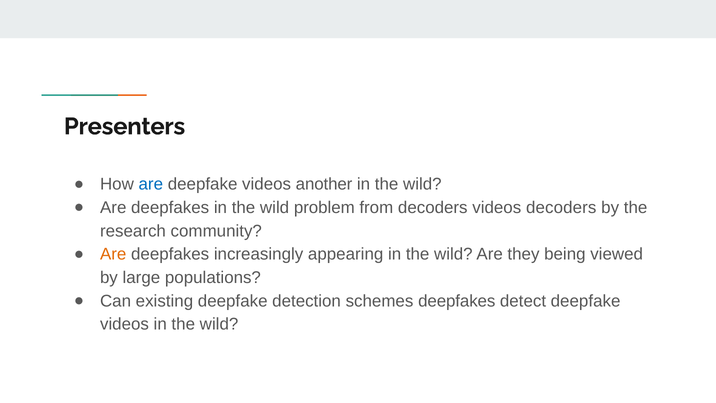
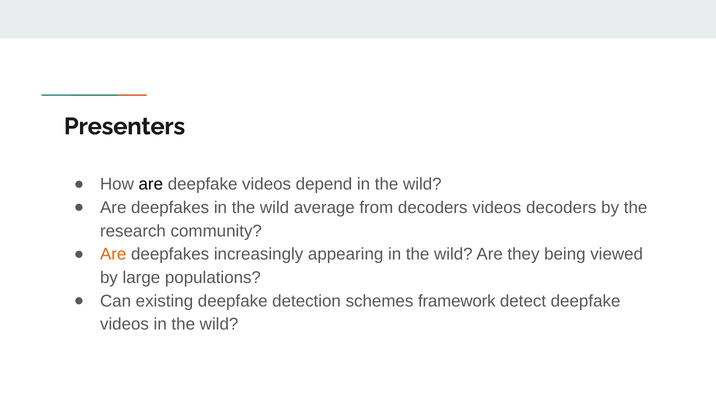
are at (151, 184) colour: blue -> black
another: another -> depend
problem: problem -> average
schemes deepfakes: deepfakes -> framework
